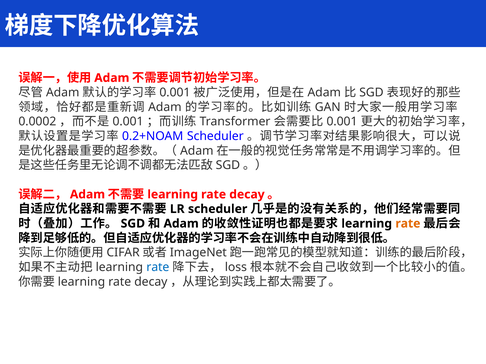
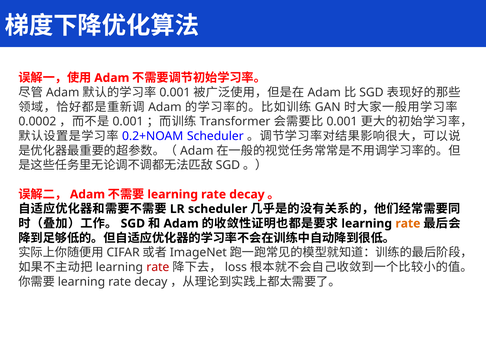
rate at (158, 268) colour: blue -> red
